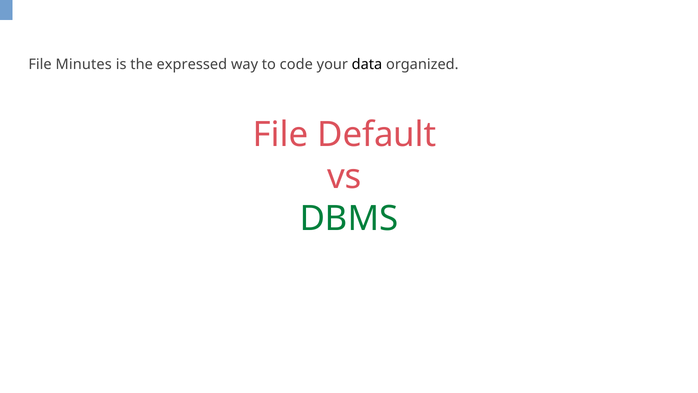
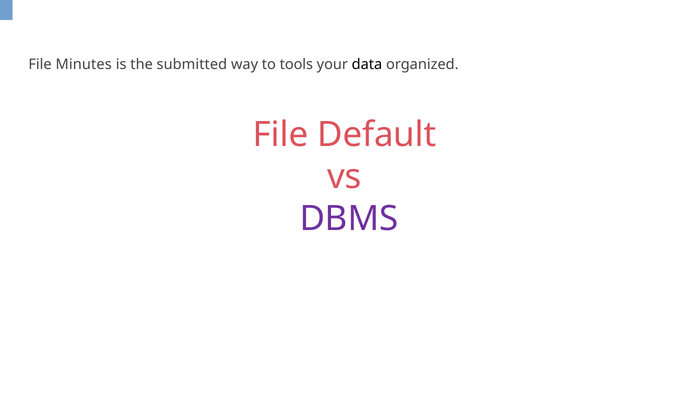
expressed: expressed -> submitted
code: code -> tools
DBMS colour: green -> purple
